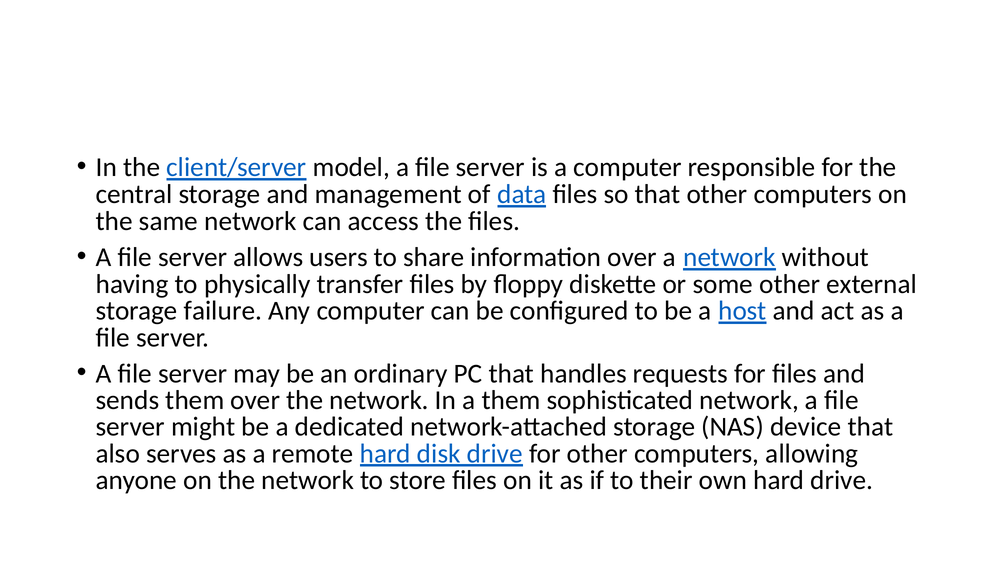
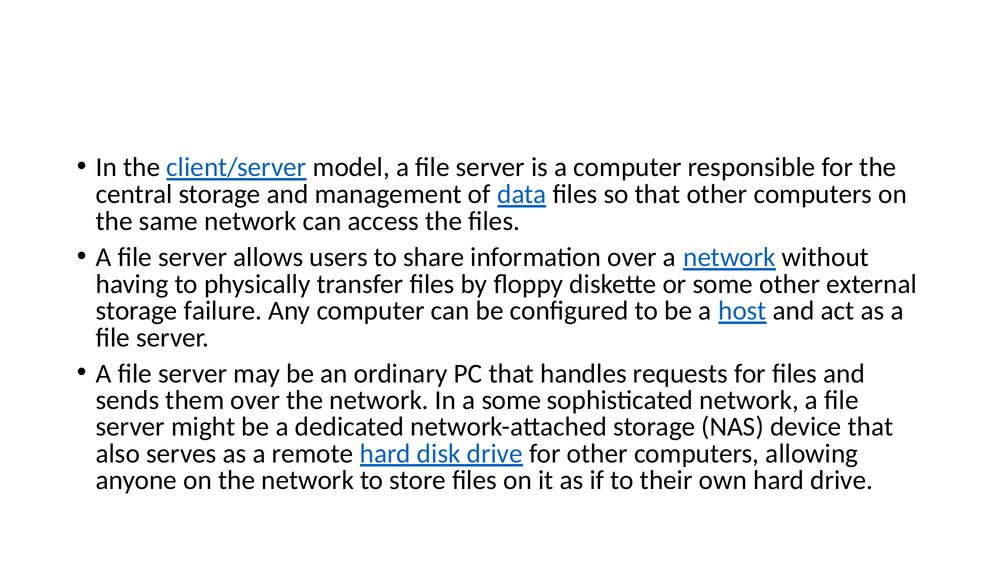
a them: them -> some
